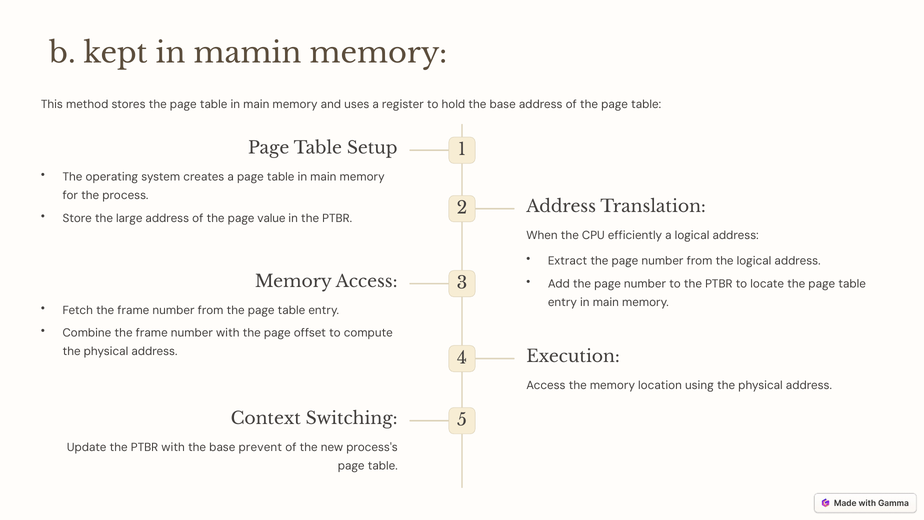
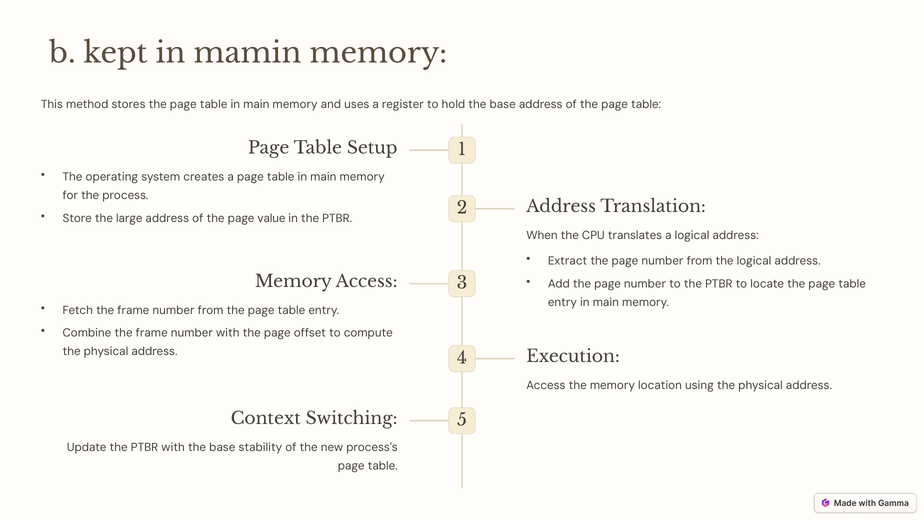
efficiently: efficiently -> translates
prevent: prevent -> stability
